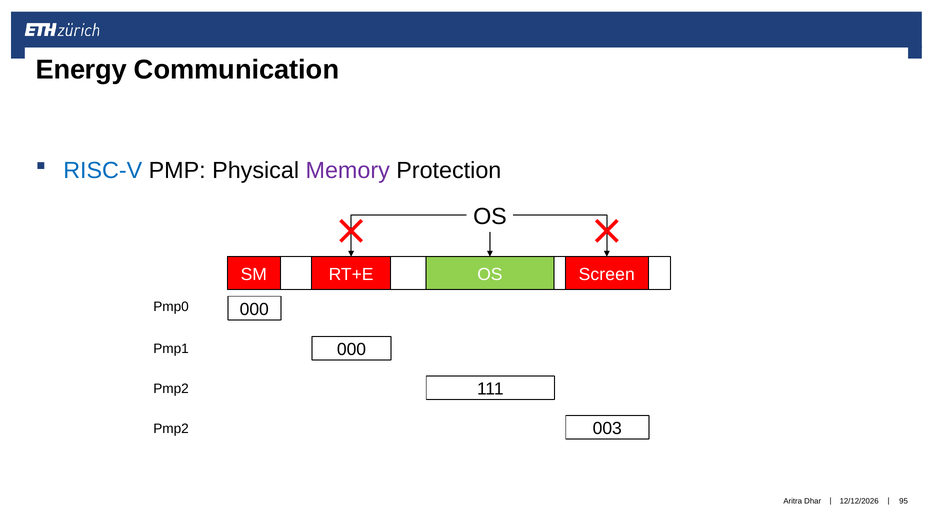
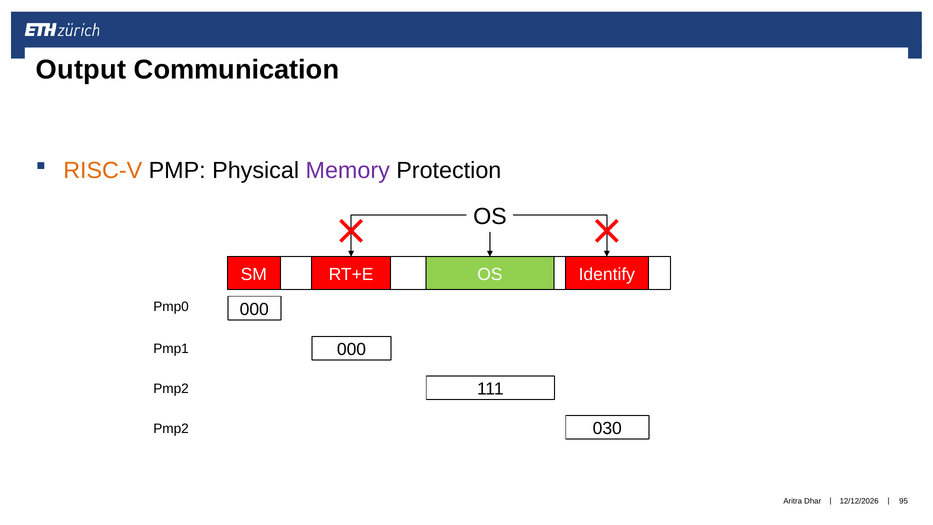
Energy: Energy -> Output
RISC-V colour: blue -> orange
Screen: Screen -> Identify
003: 003 -> 030
